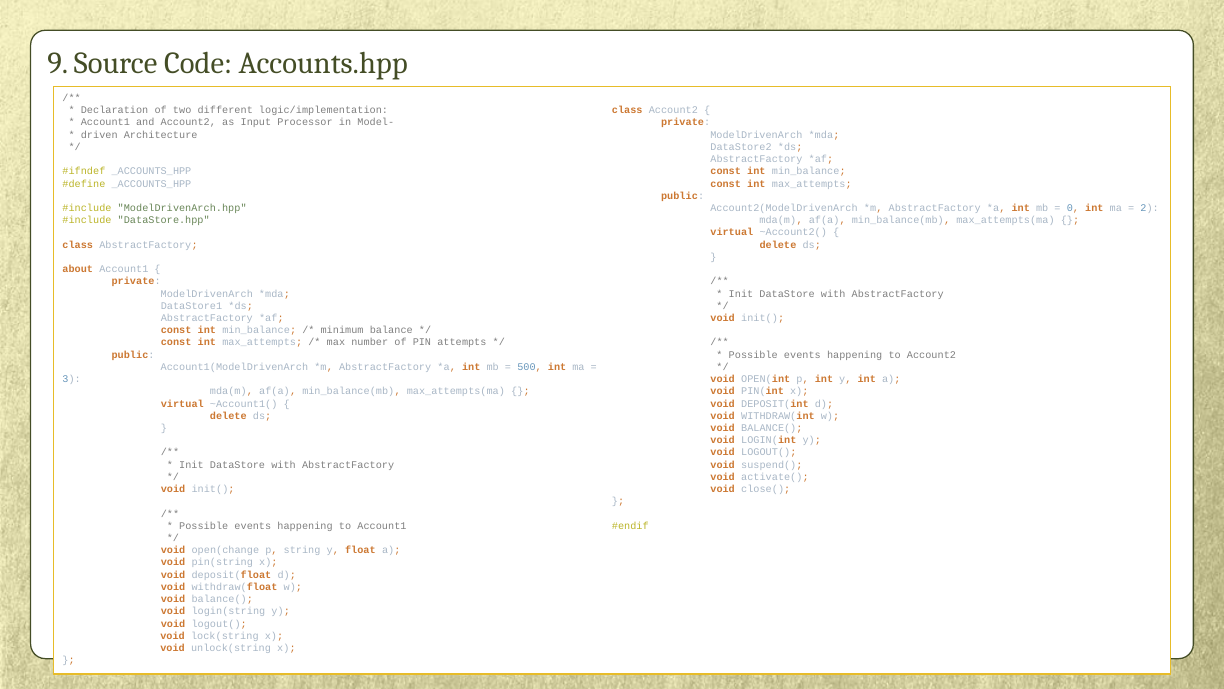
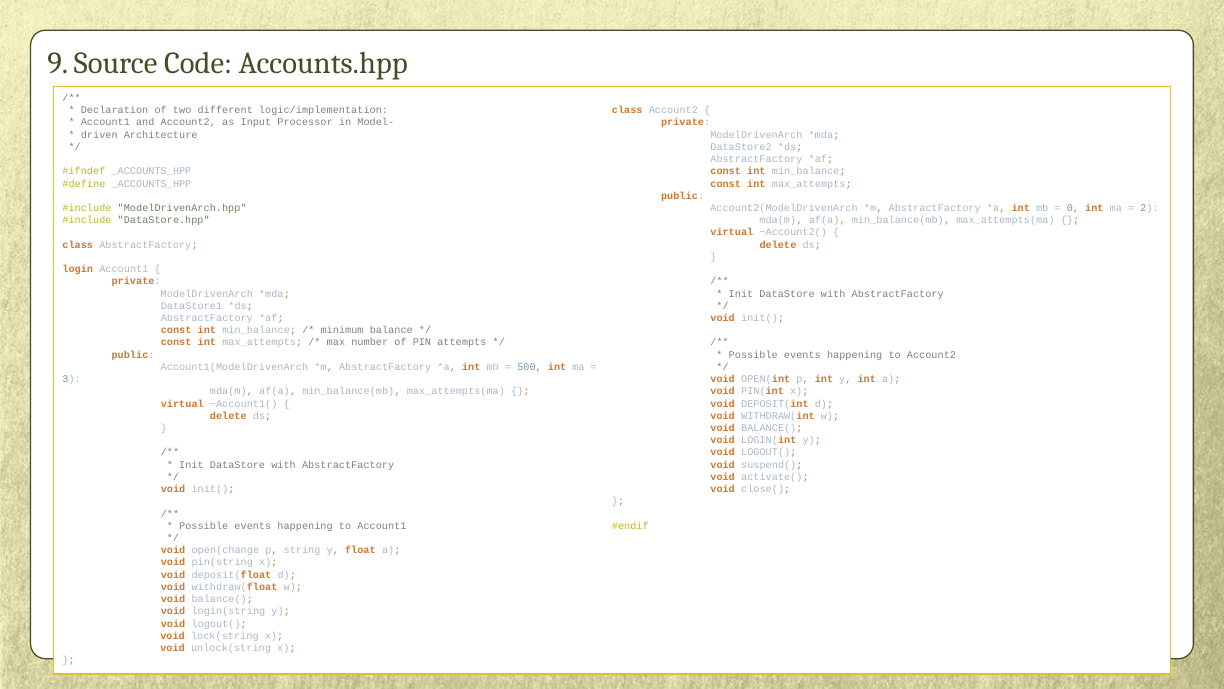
about: about -> login
